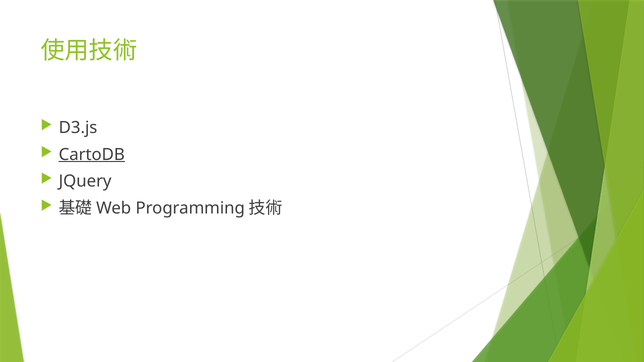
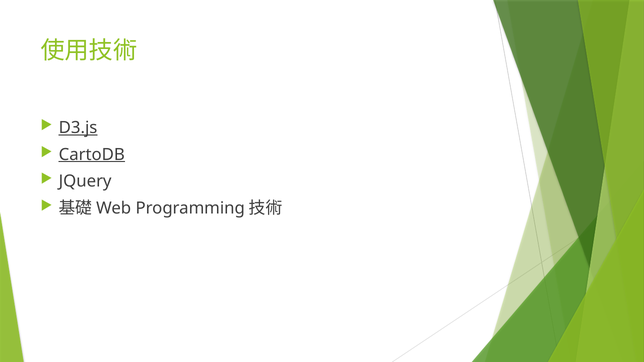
D3.js underline: none -> present
